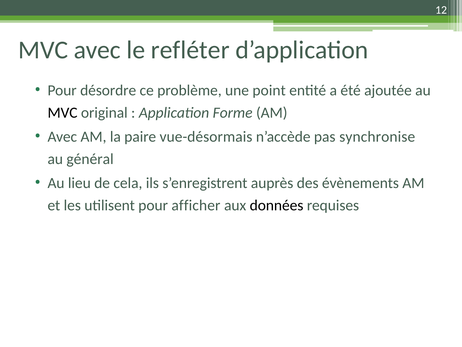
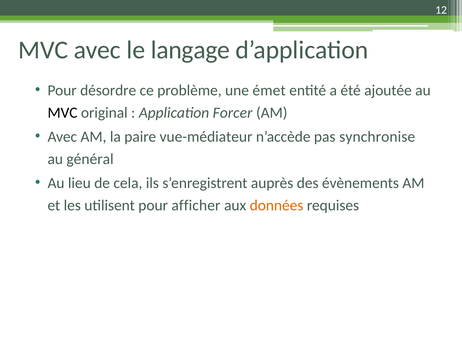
refléter: refléter -> langage
point: point -> émet
Forme: Forme -> Forcer
vue-désormais: vue-désormais -> vue-médiateur
données colour: black -> orange
